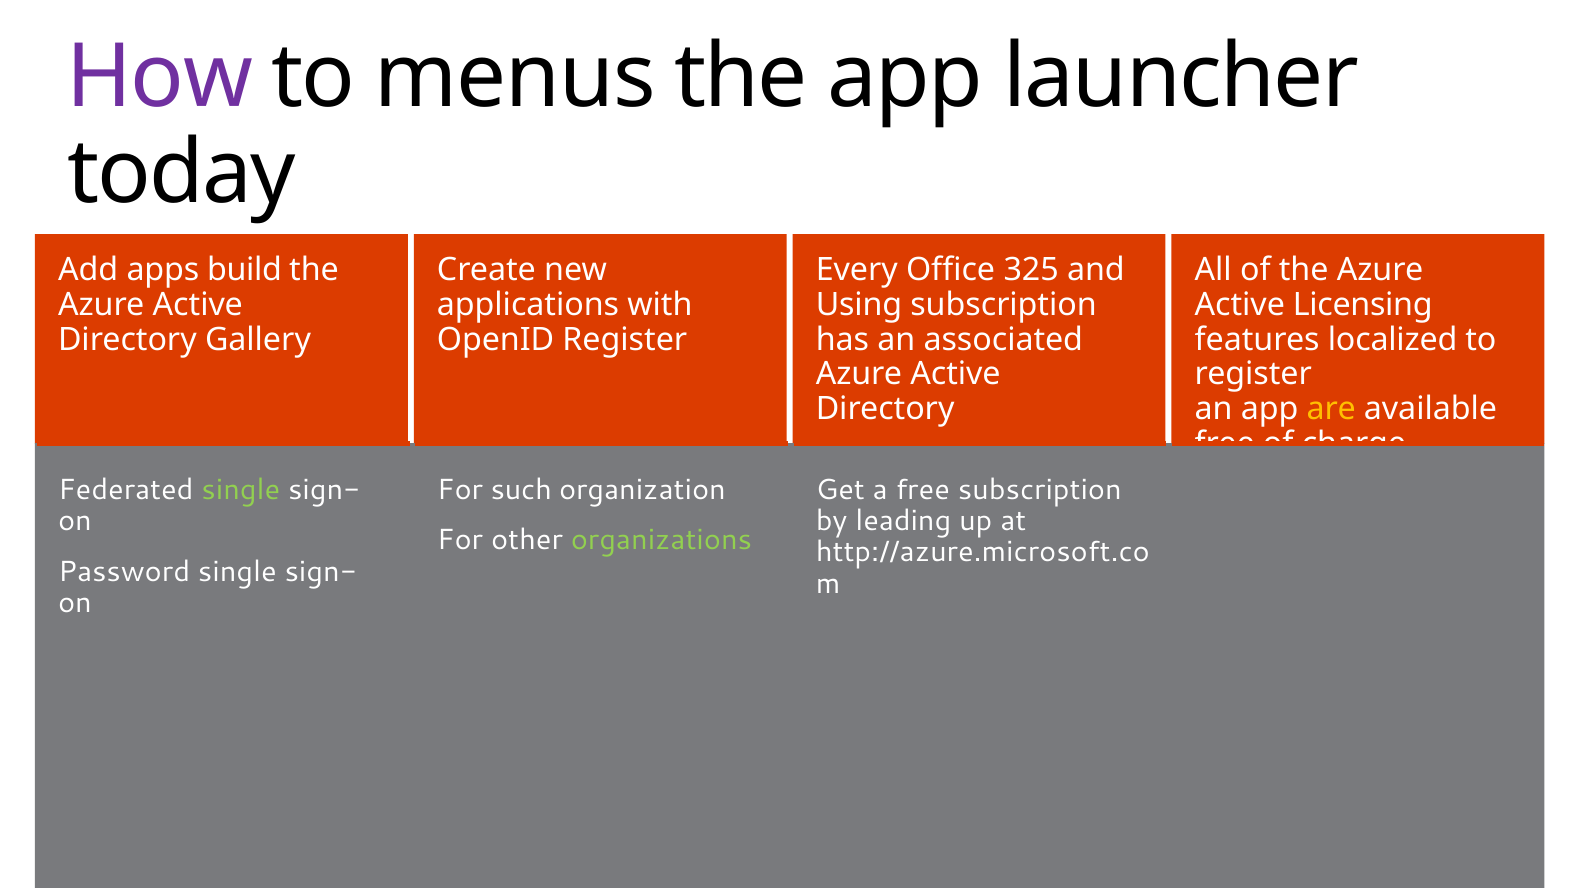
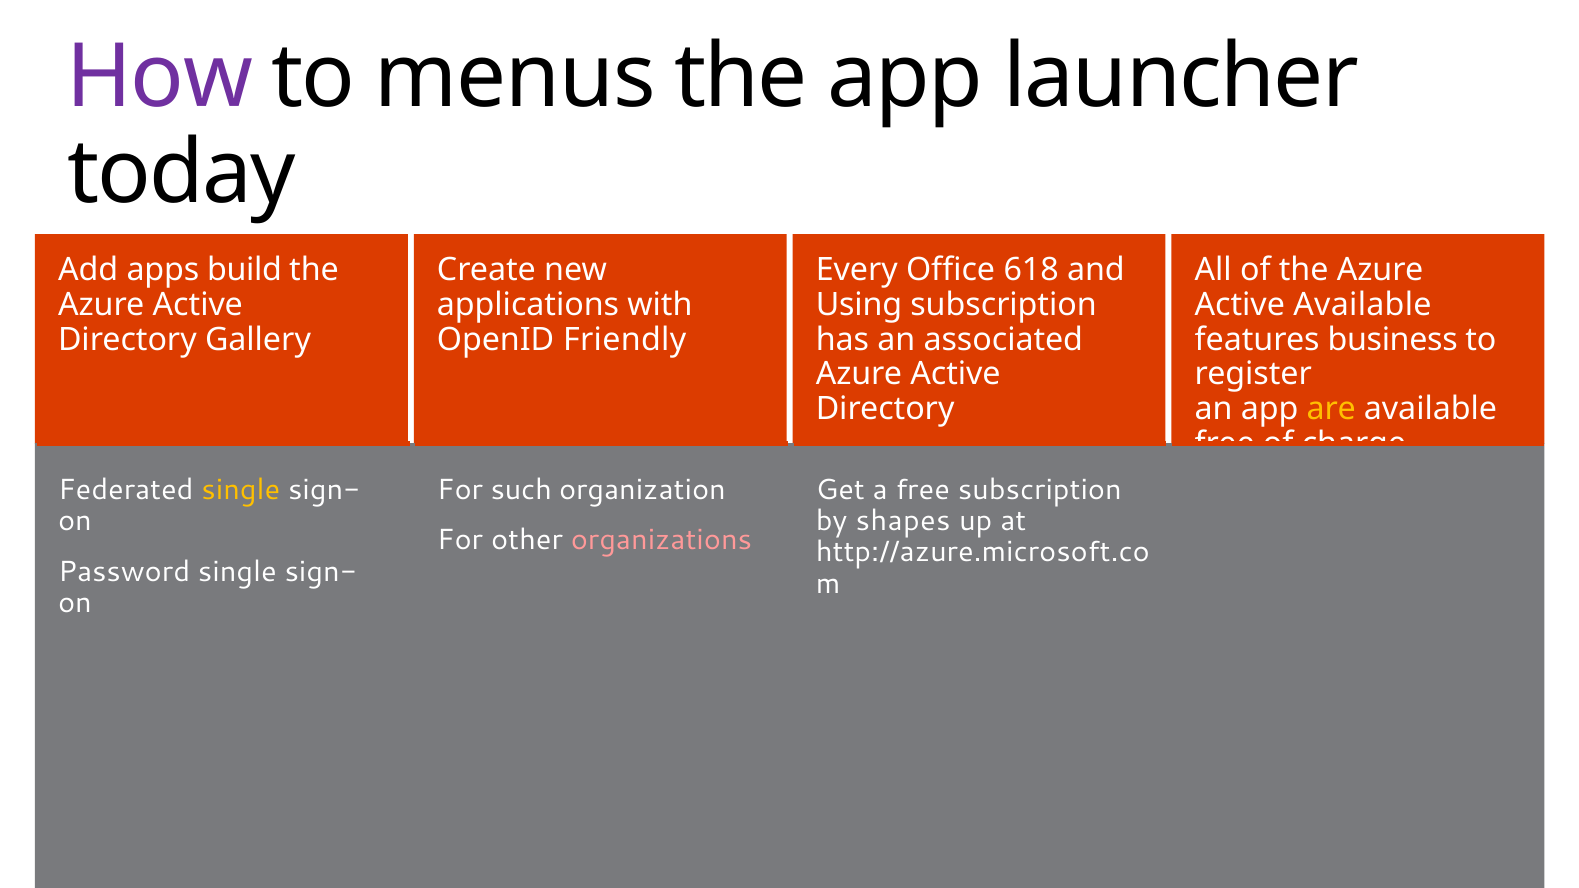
325: 325 -> 618
Active Licensing: Licensing -> Available
OpenID Register: Register -> Friendly
localized: localized -> business
single at (241, 490) colour: light green -> yellow
leading: leading -> shapes
organizations colour: light green -> pink
